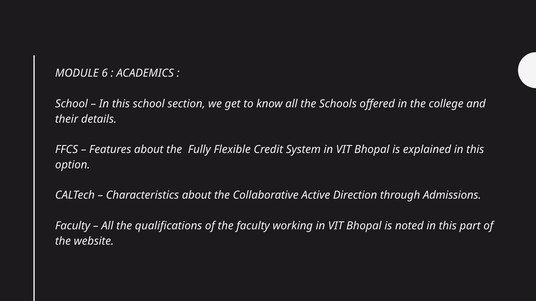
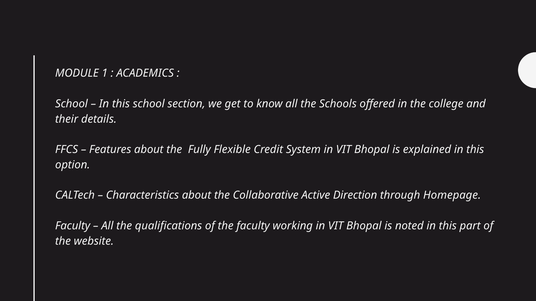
6: 6 -> 1
Admissions: Admissions -> Homepage
